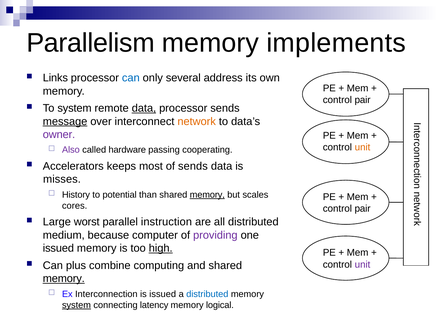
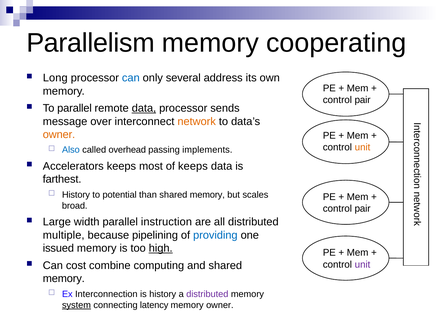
implements: implements -> cooperating
Links: Links -> Long
To system: system -> parallel
message underline: present -> none
owner at (59, 134) colour: purple -> orange
Also colour: purple -> blue
hardware: hardware -> overhead
cooperating: cooperating -> implements
of sends: sends -> keeps
misses: misses -> farthest
memory at (207, 194) underline: present -> none
cores: cores -> broad
worst: worst -> width
medium: medium -> multiple
computer: computer -> pipelining
providing colour: purple -> blue
plus: plus -> cost
memory at (64, 278) underline: present -> none
is issued: issued -> history
distributed at (207, 293) colour: blue -> purple
memory logical: logical -> owner
